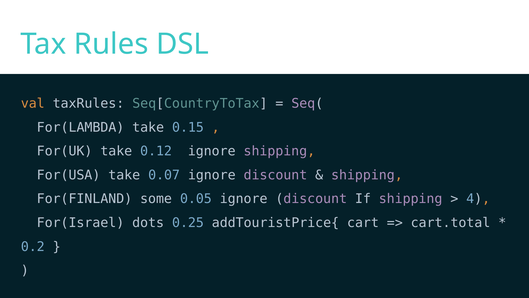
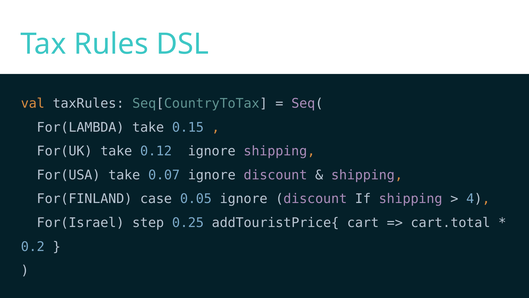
some: some -> case
dots: dots -> step
